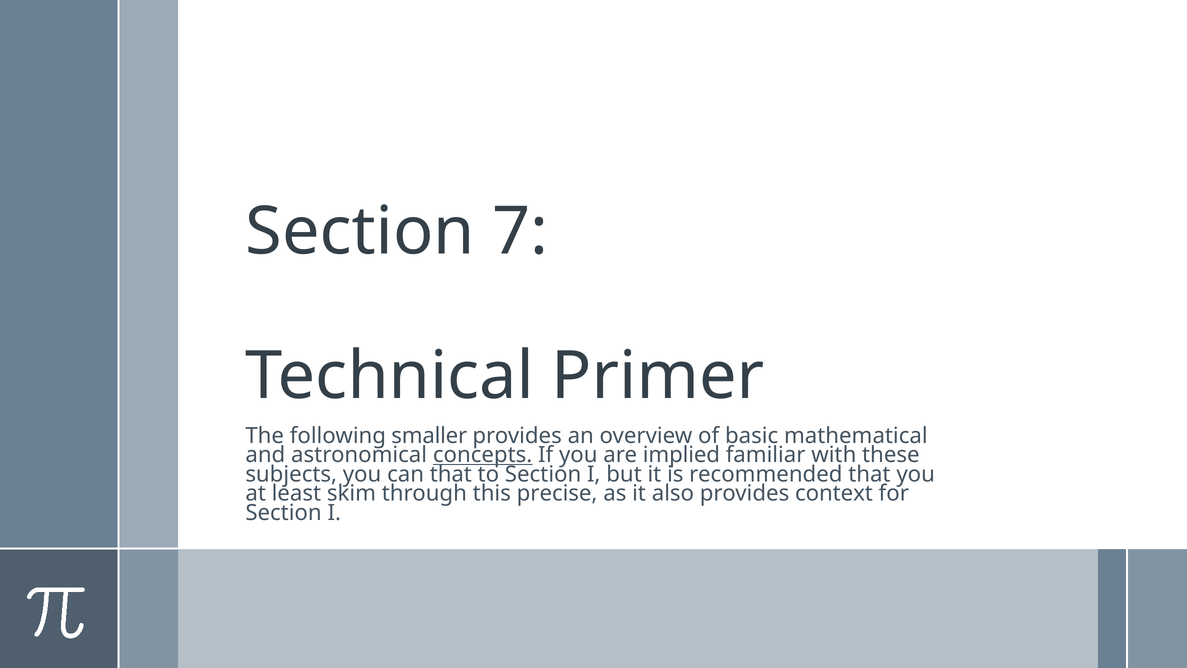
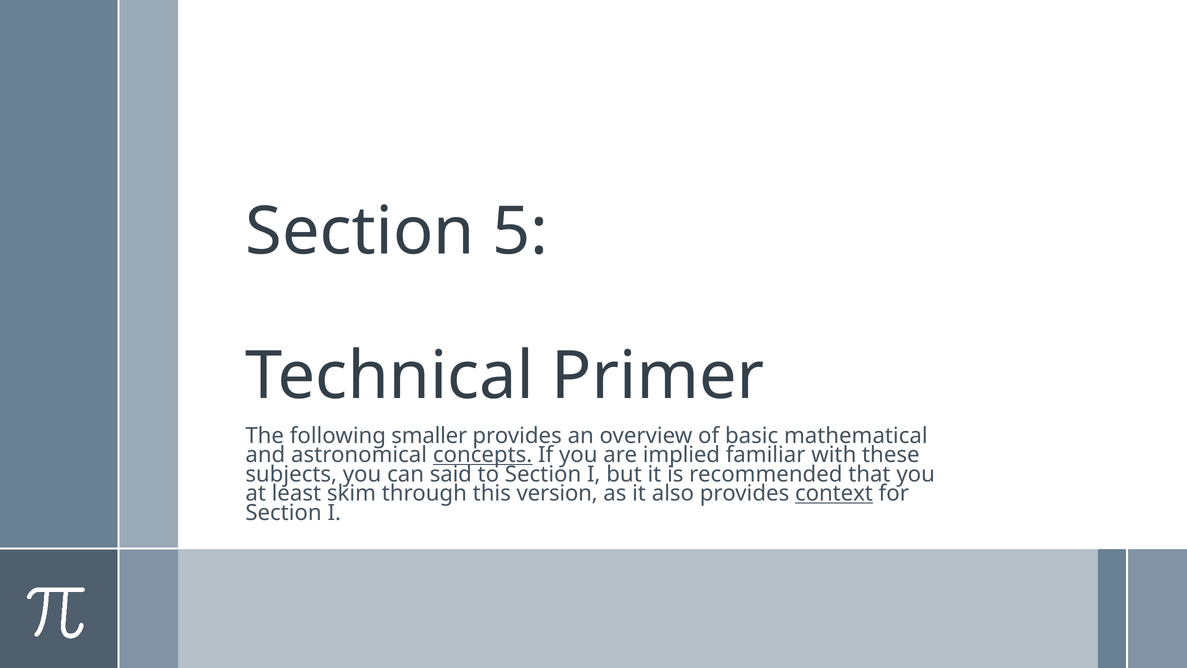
7: 7 -> 5
can that: that -> said
precise: precise -> version
context underline: none -> present
